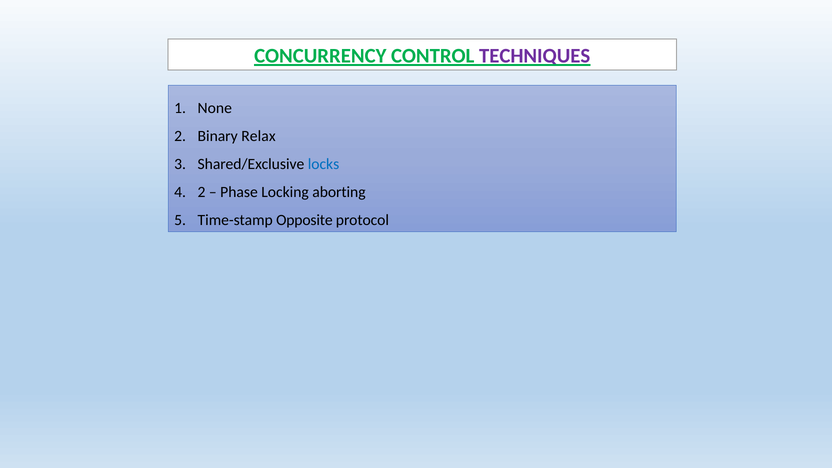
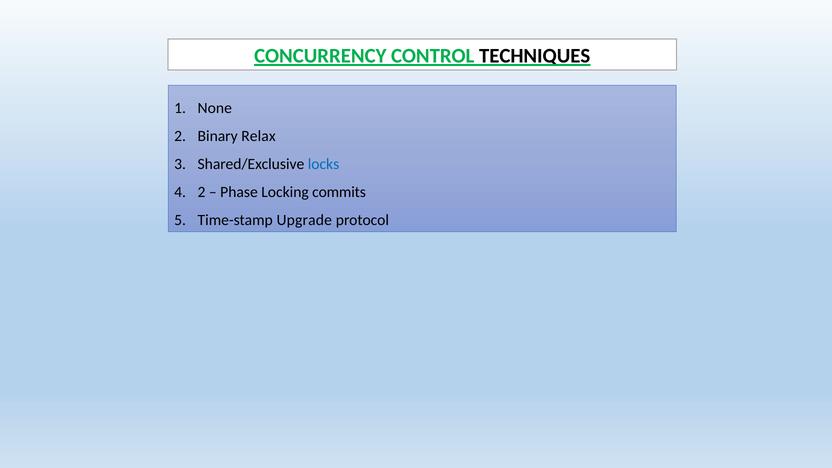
TECHNIQUES colour: purple -> black
aborting: aborting -> commits
Opposite: Opposite -> Upgrade
